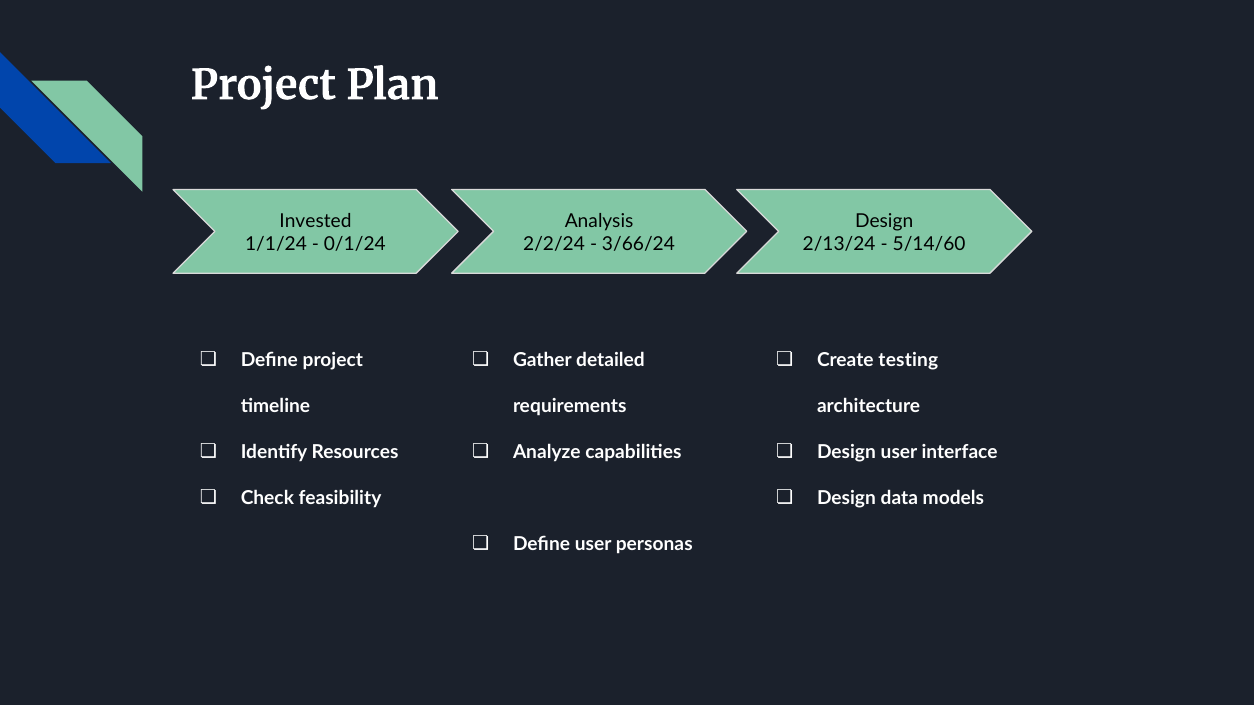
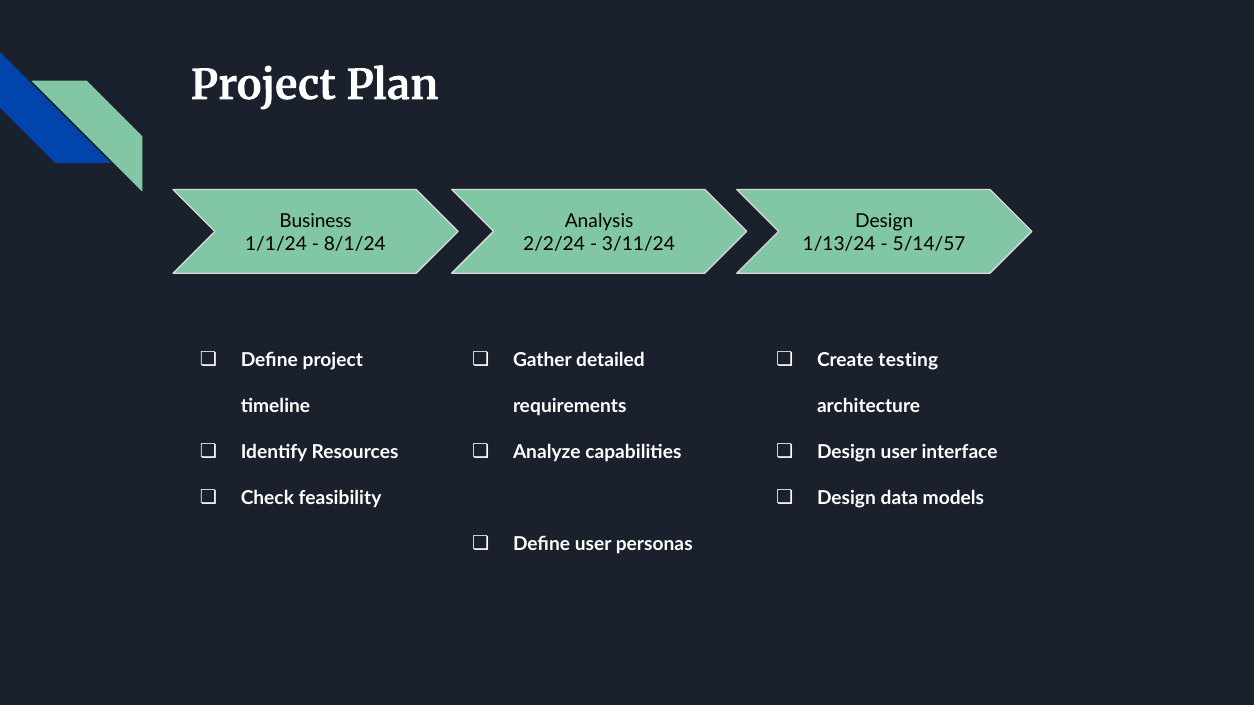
Invested: Invested -> Business
0/1/24: 0/1/24 -> 8/1/24
3/66/24: 3/66/24 -> 3/11/24
2/13/24: 2/13/24 -> 1/13/24
5/14/60: 5/14/60 -> 5/14/57
